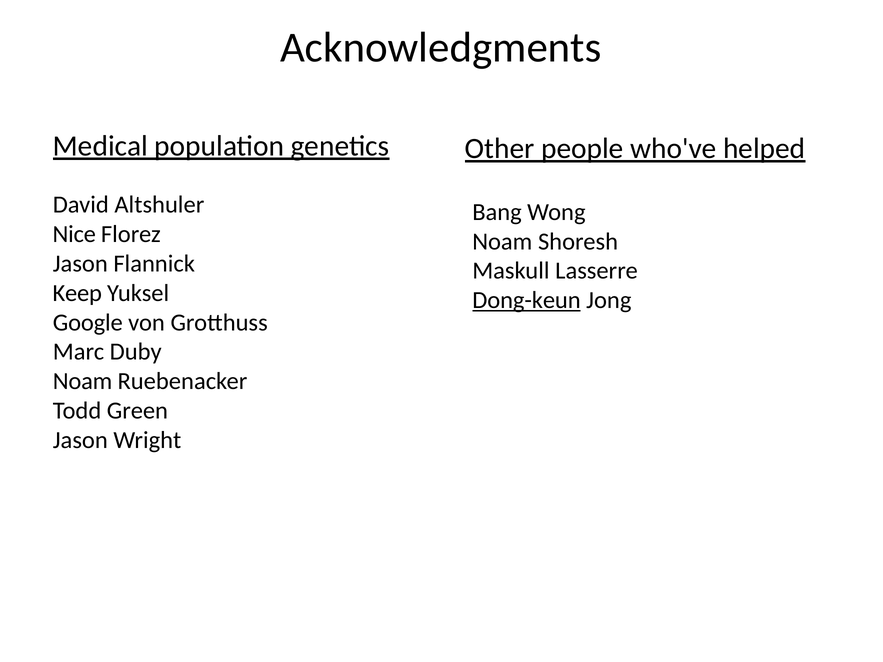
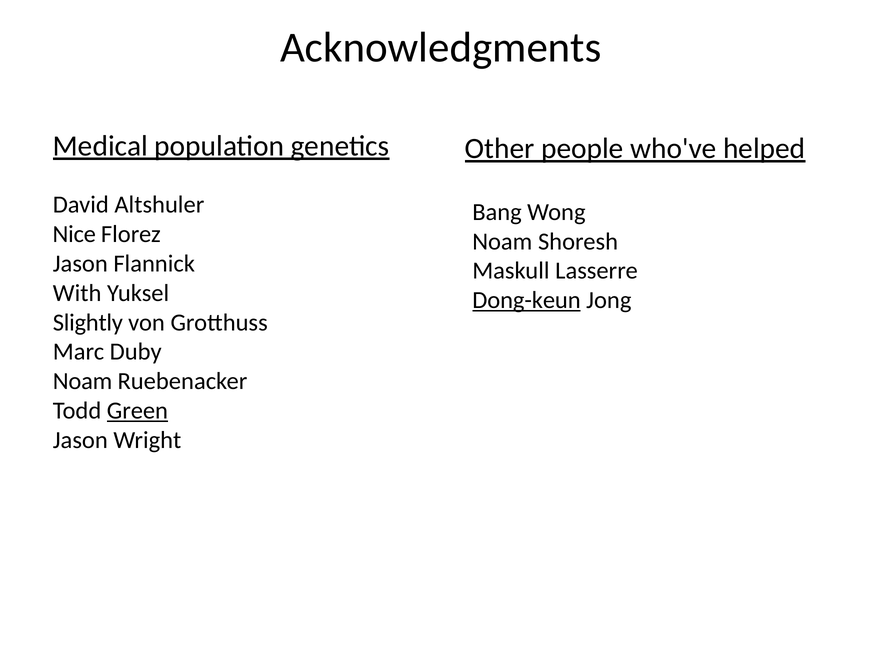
Keep: Keep -> With
Google: Google -> Slightly
Green underline: none -> present
